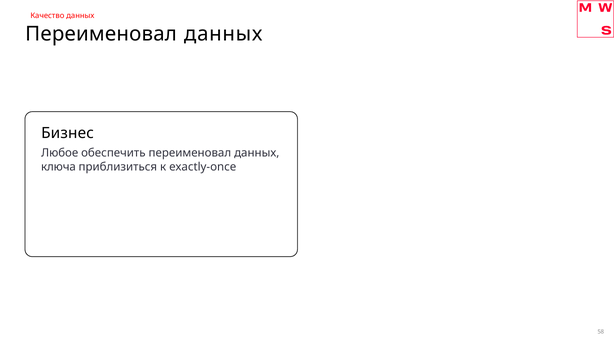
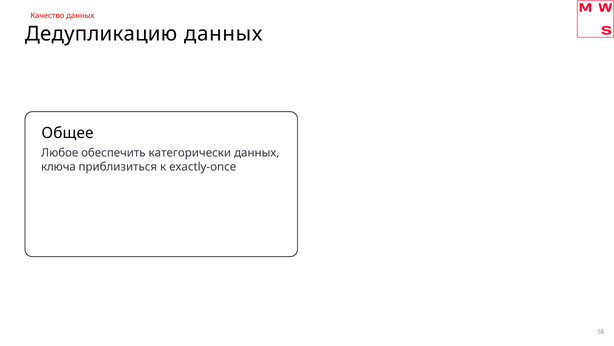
Переименовал at (101, 34): Переименовал -> Дедупликацию
Бизнес: Бизнес -> Общее
обеспечить переименовал: переименовал -> категорически
